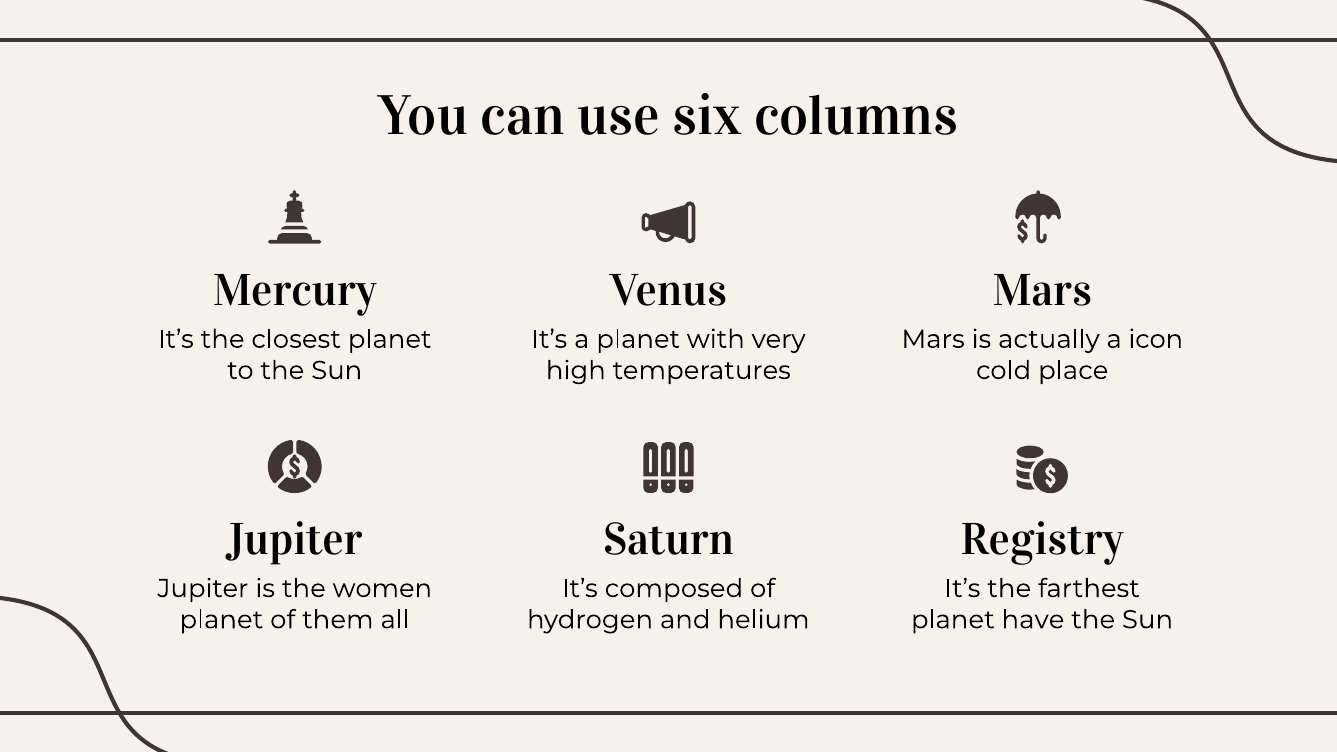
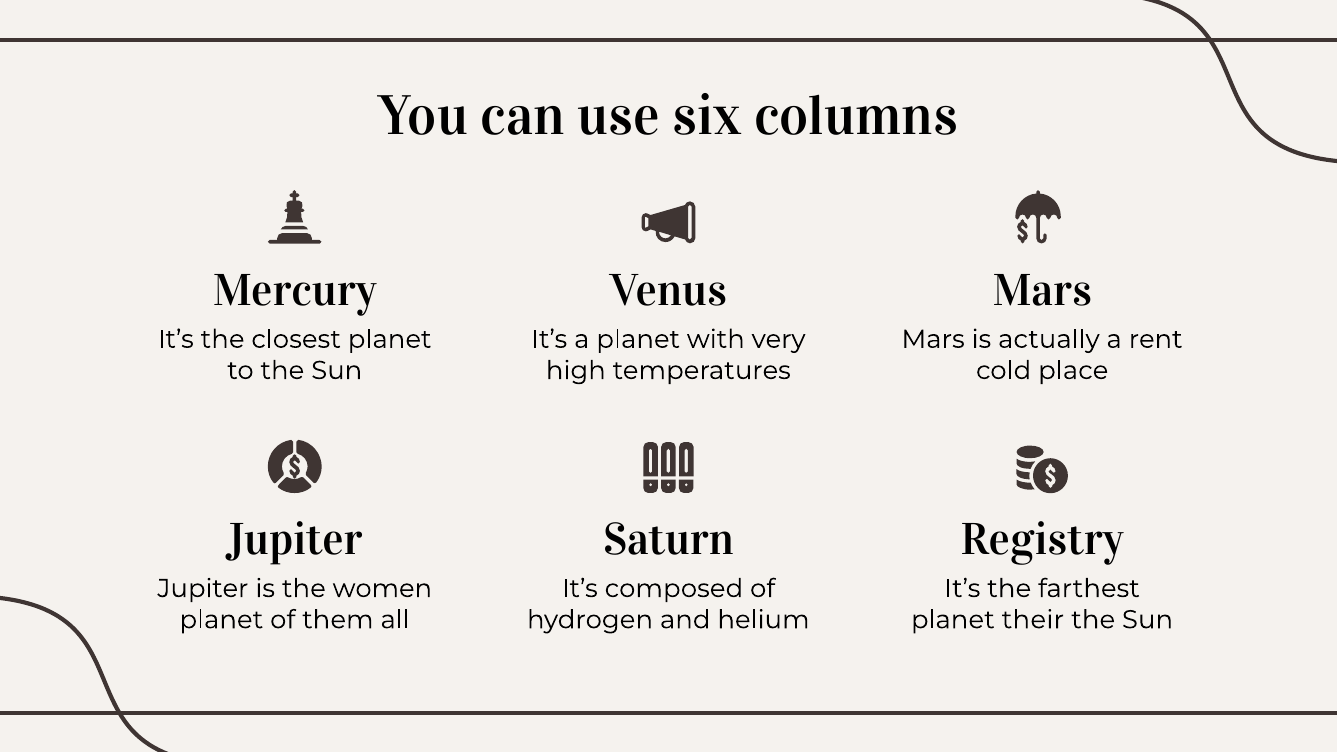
icon: icon -> rent
have: have -> their
